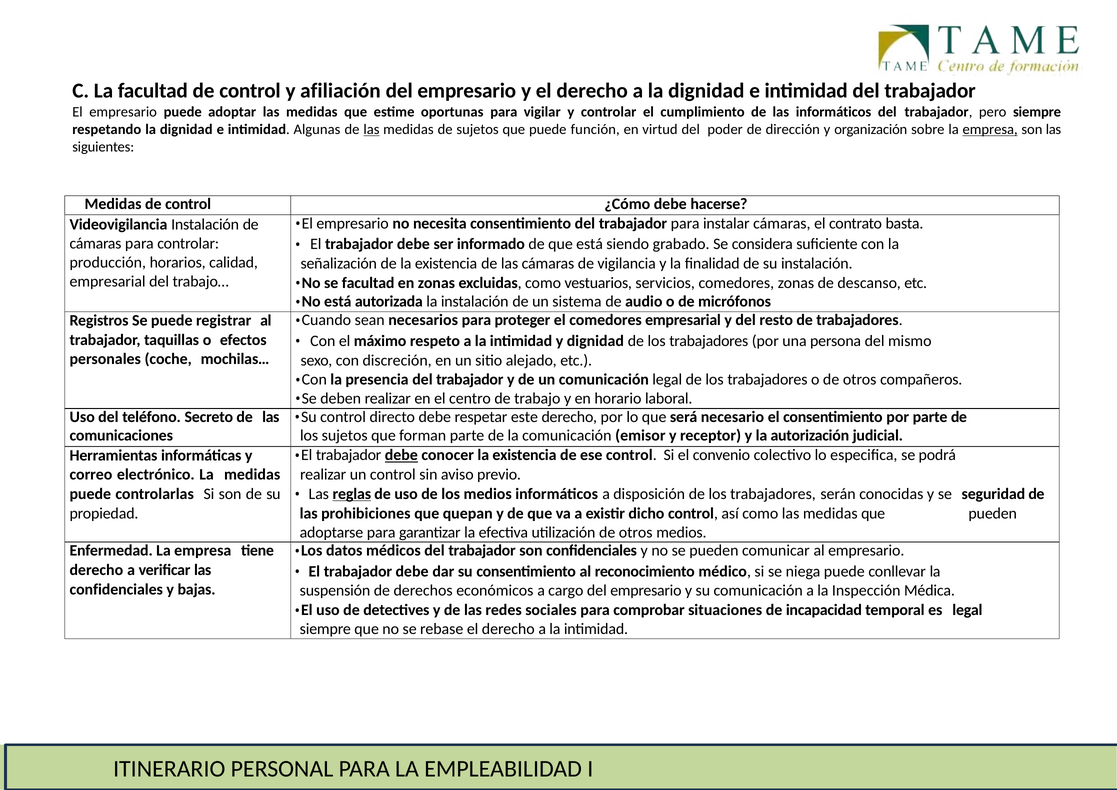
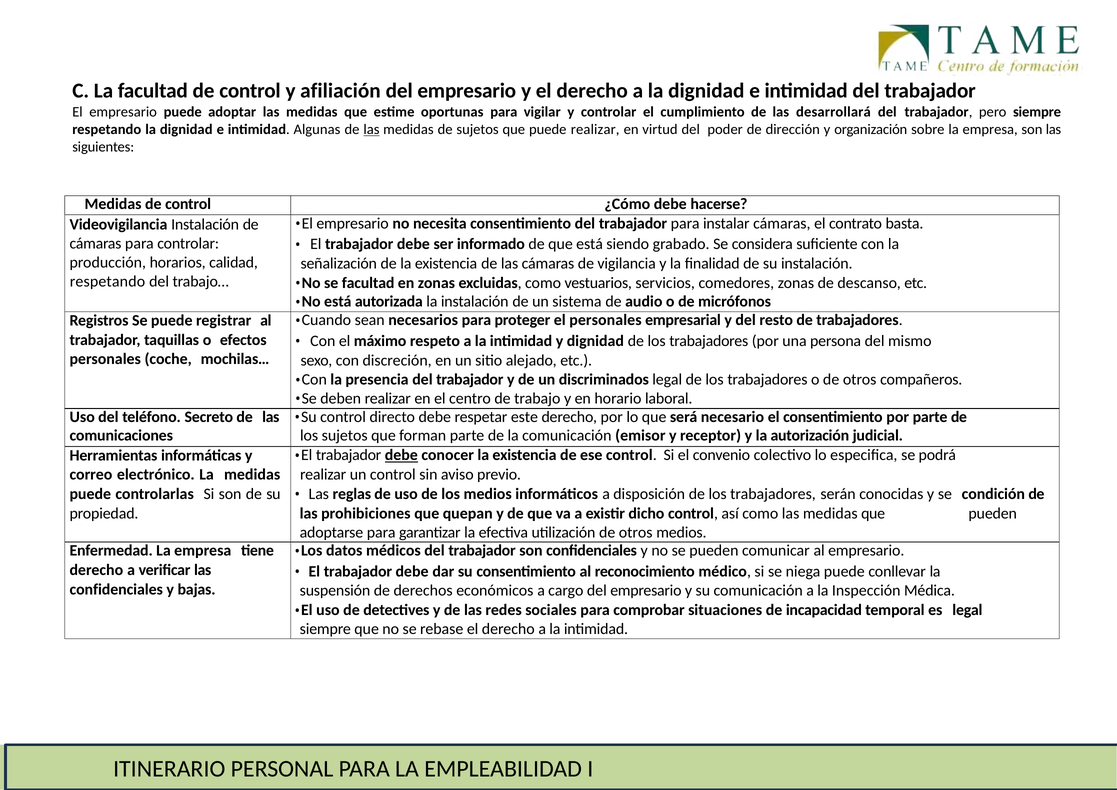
las informáticos: informáticos -> desarrollará
puede función: función -> realizar
empresa at (990, 130) underline: present -> none
empresarial at (108, 282): empresarial -> respetando
el comedores: comedores -> personales
un comunicación: comunicación -> discriminados
reglas underline: present -> none
seguridad: seguridad -> condición
